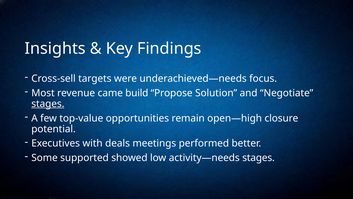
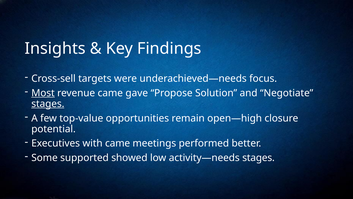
Most underline: none -> present
build: build -> gave
with deals: deals -> came
